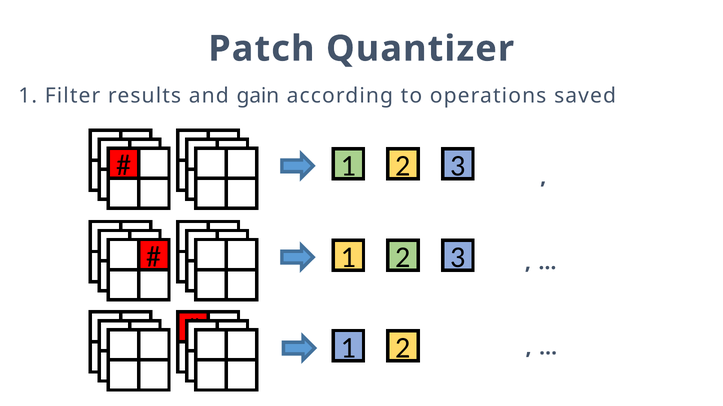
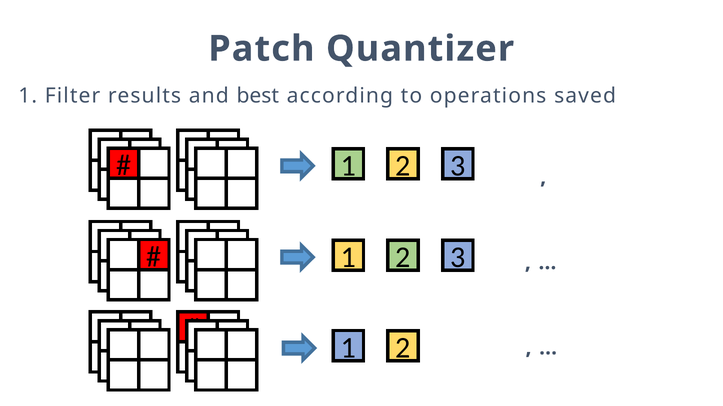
gain: gain -> best
